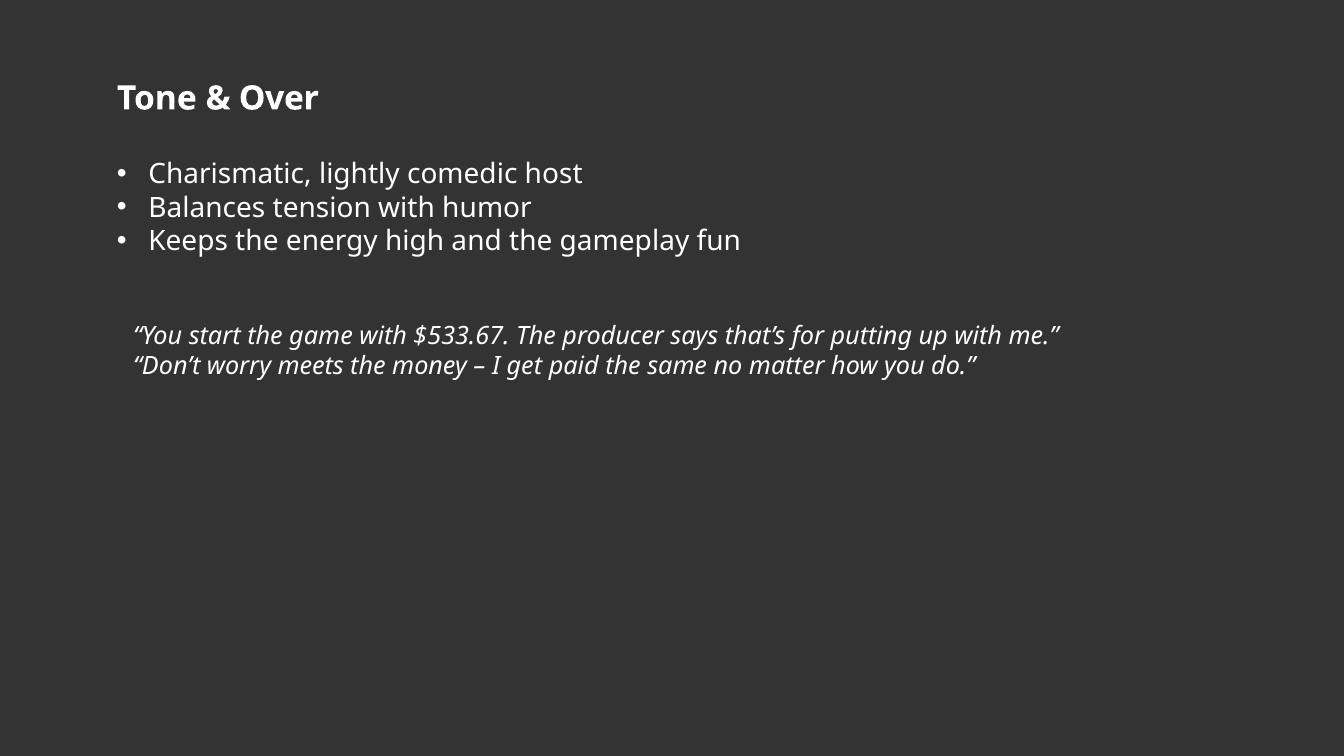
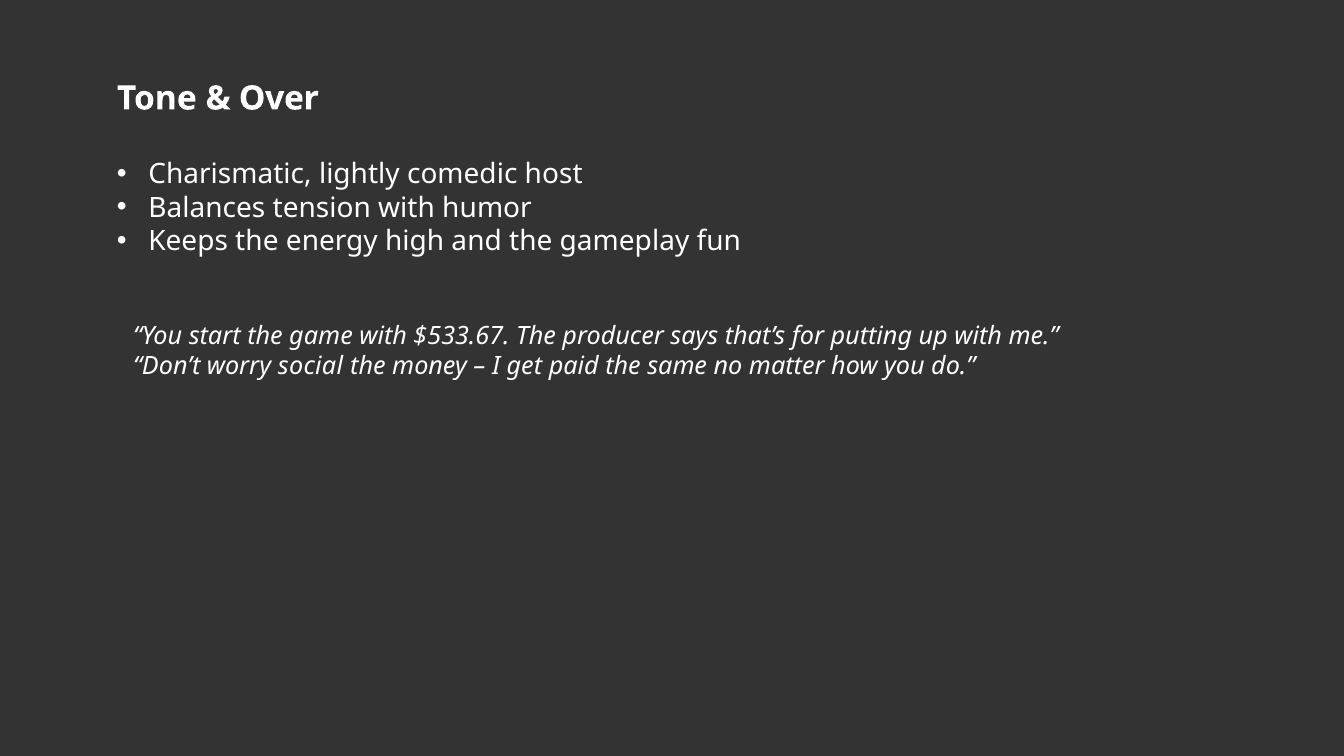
meets: meets -> social
